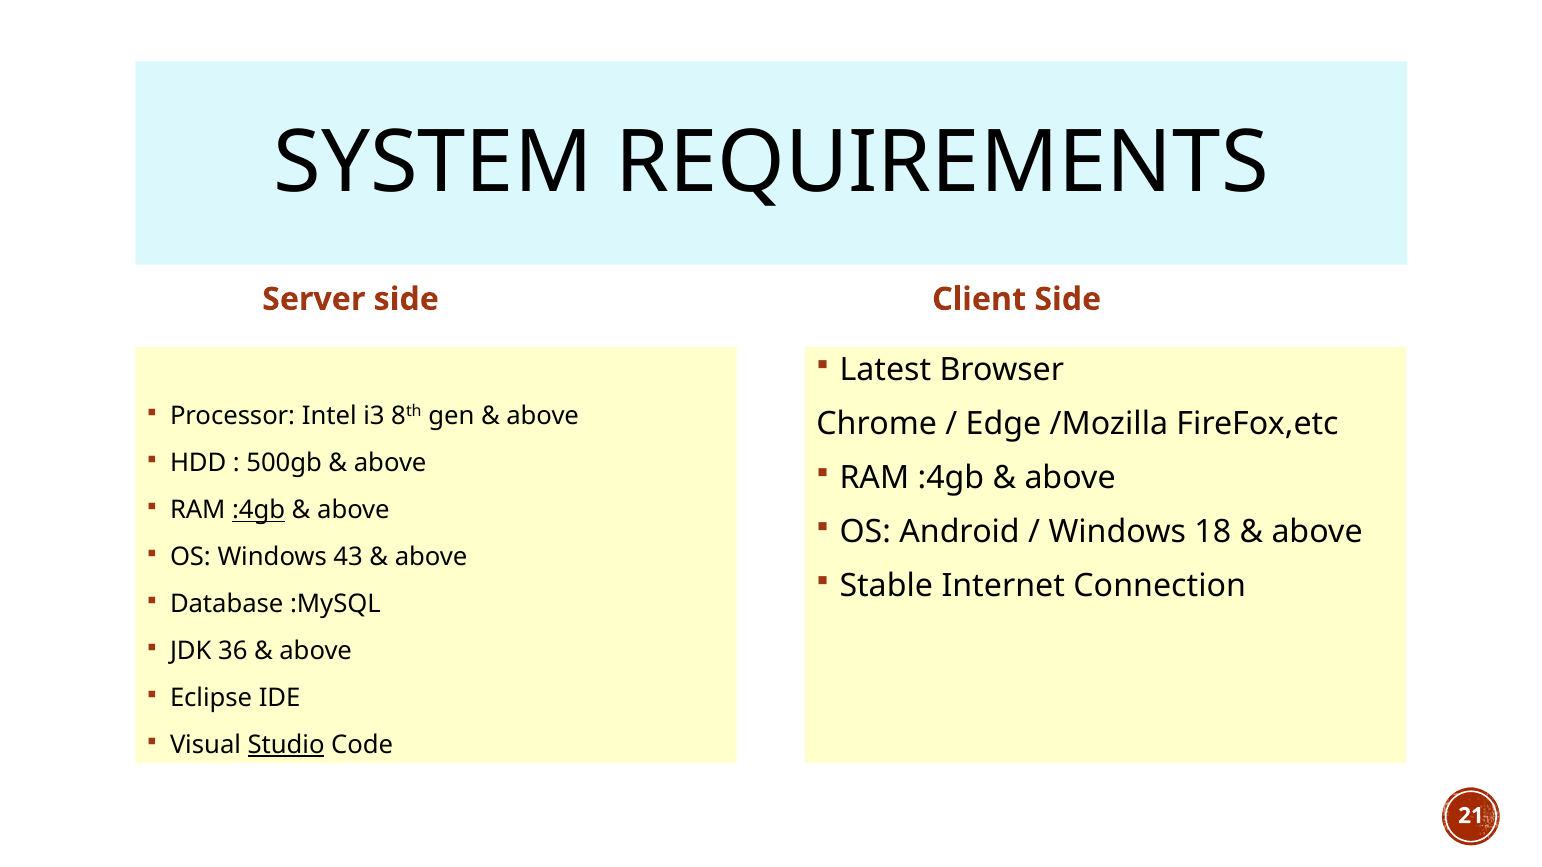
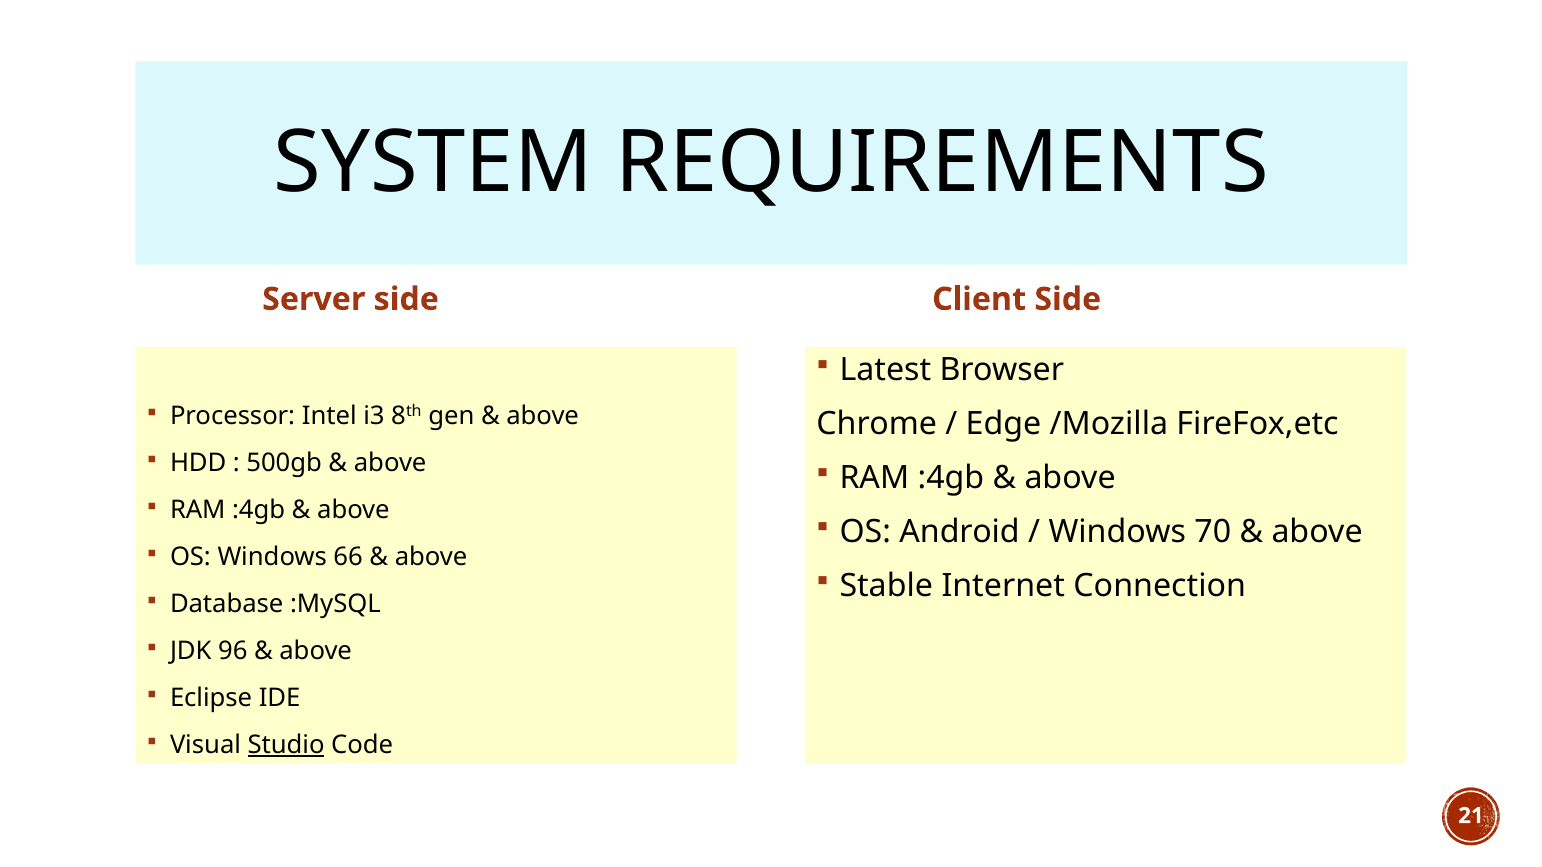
:4gb at (259, 510) underline: present -> none
18: 18 -> 70
43: 43 -> 66
36: 36 -> 96
